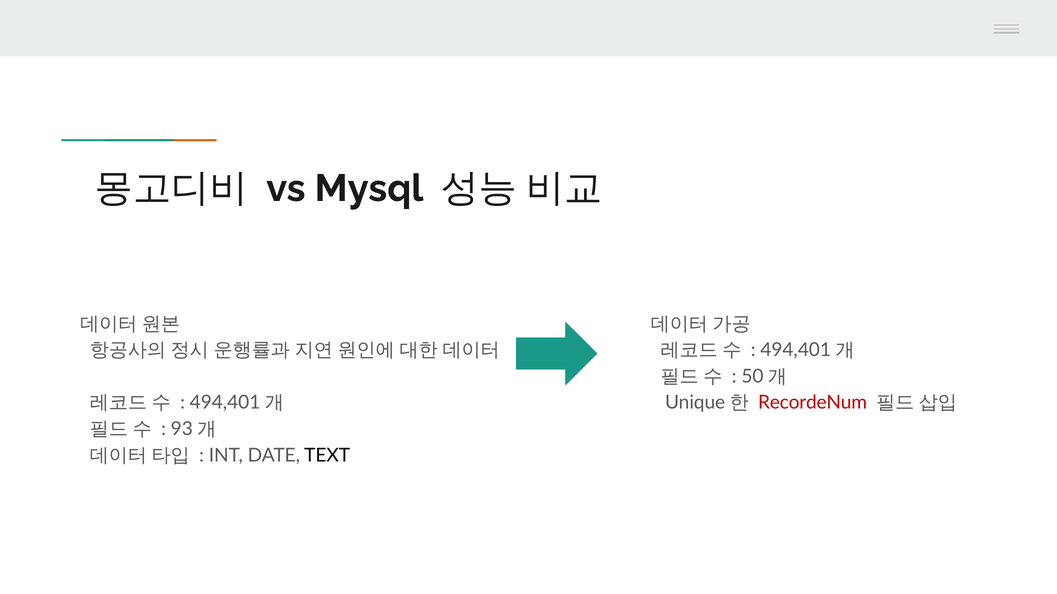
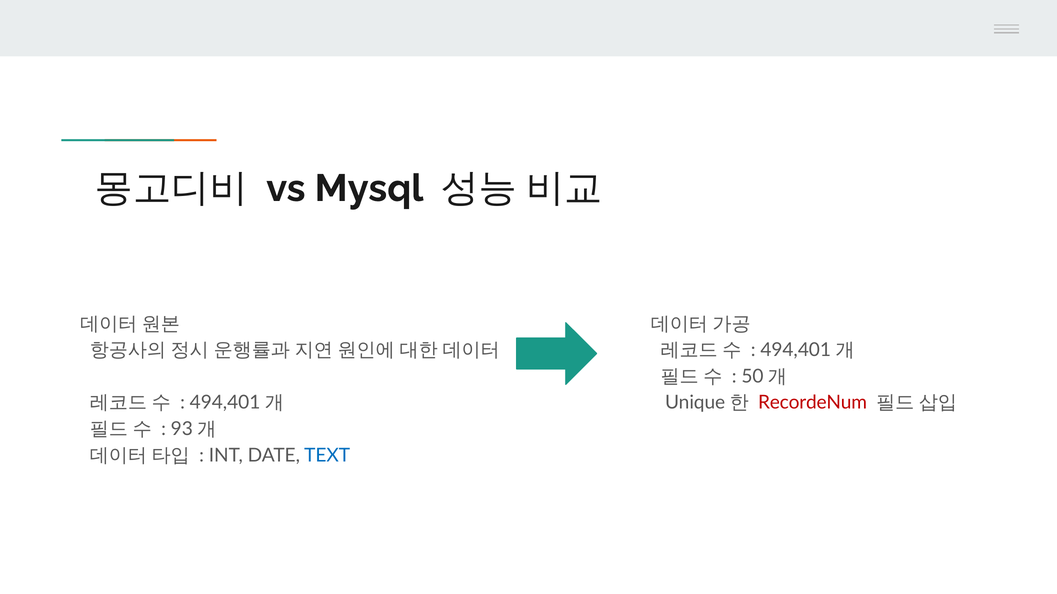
TEXT colour: black -> blue
